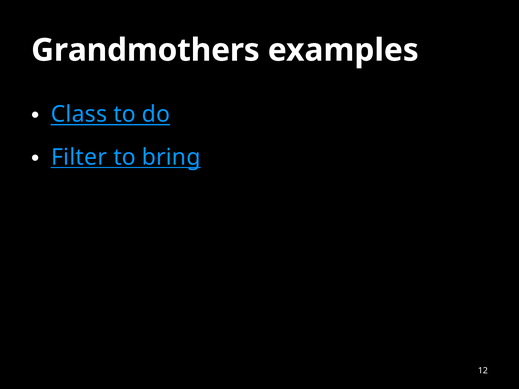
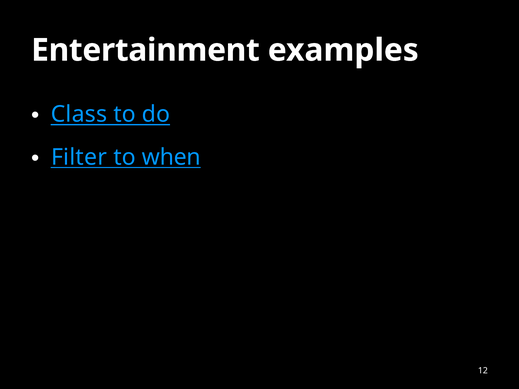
Grandmothers: Grandmothers -> Entertainment
bring: bring -> when
